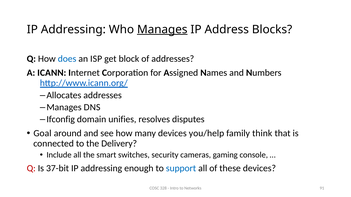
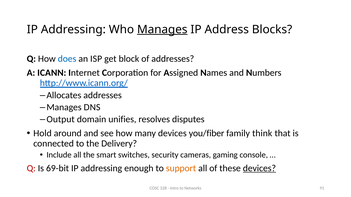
Ifconfig: Ifconfig -> Output
Goal: Goal -> Hold
you/help: you/help -> you/fiber
37-bit: 37-bit -> 69-bit
support colour: blue -> orange
devices at (259, 169) underline: none -> present
